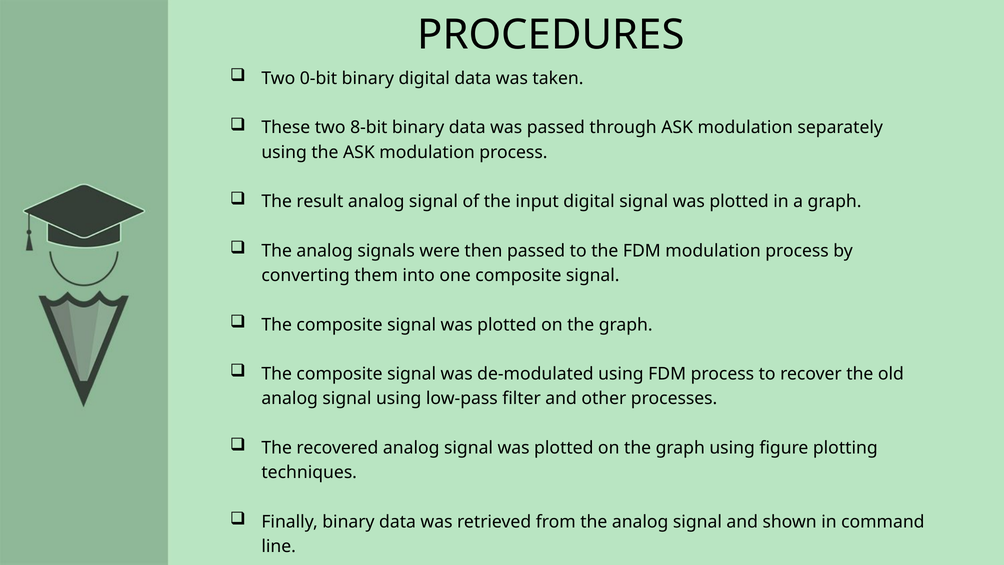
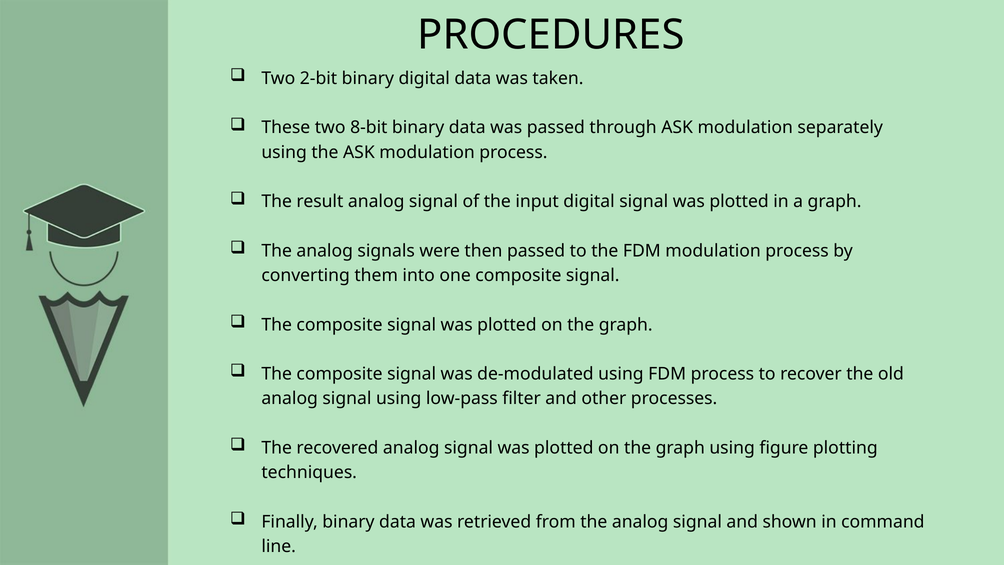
0-bit: 0-bit -> 2-bit
